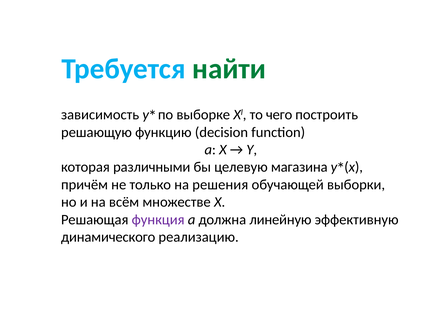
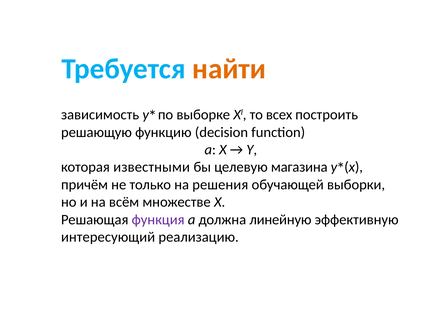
найти colour: green -> orange
чего: чего -> всех
различными: различными -> известными
динамического: динамического -> интересующий
